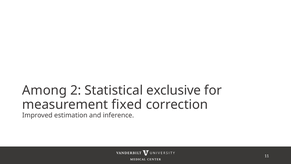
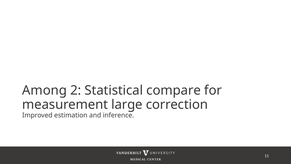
exclusive: exclusive -> compare
fixed: fixed -> large
